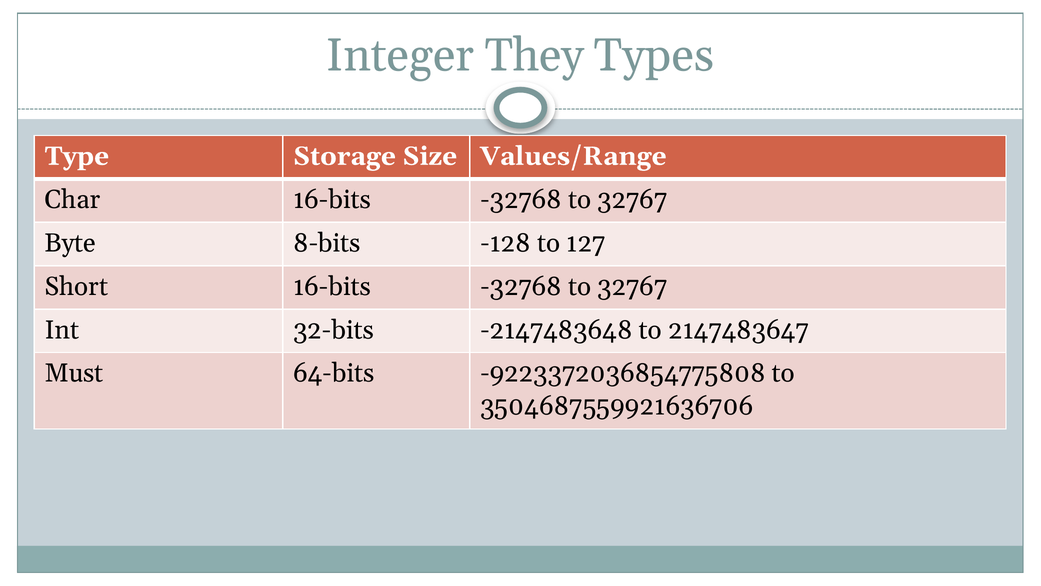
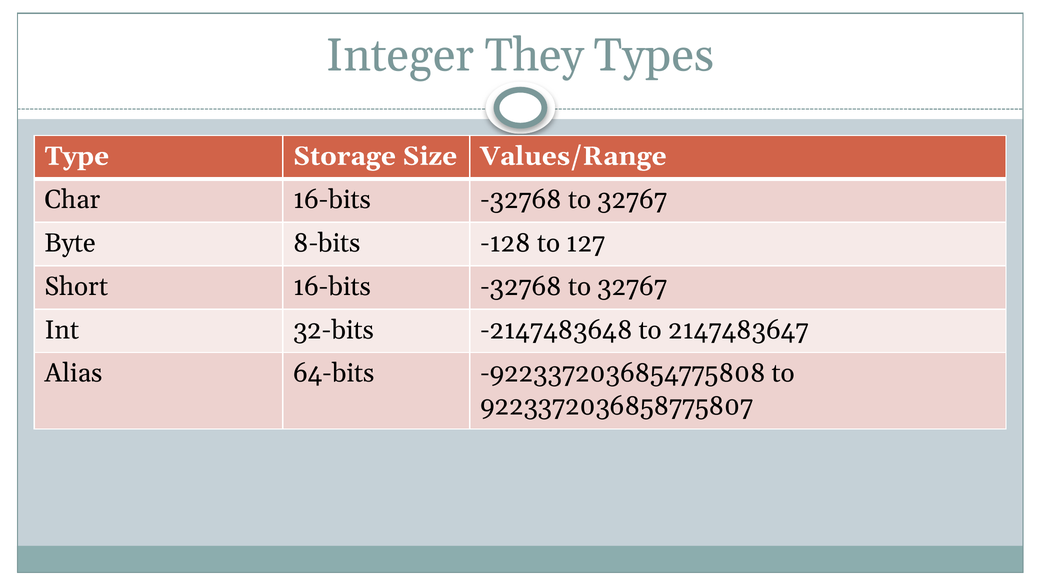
Must: Must -> Alias
3504687559921636706: 3504687559921636706 -> 9223372036858775807
